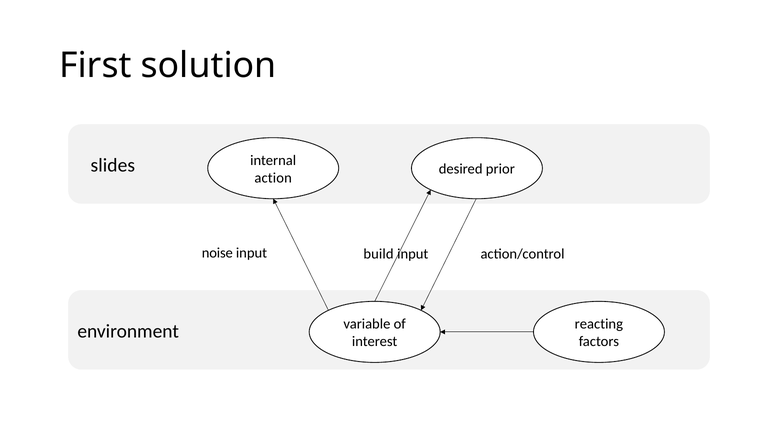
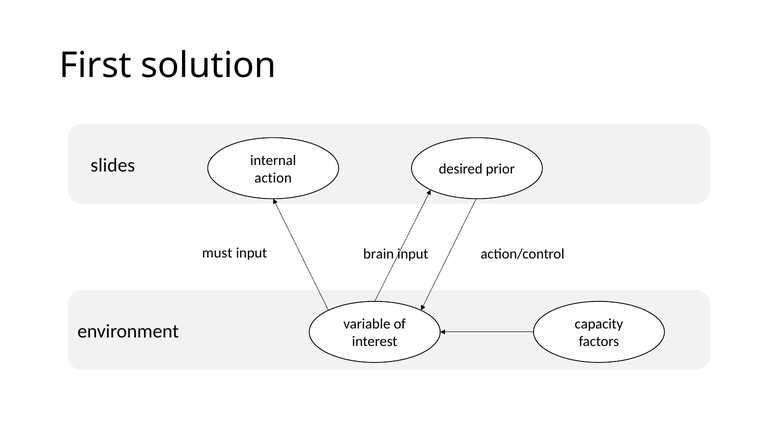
noise: noise -> must
build: build -> brain
reacting: reacting -> capacity
